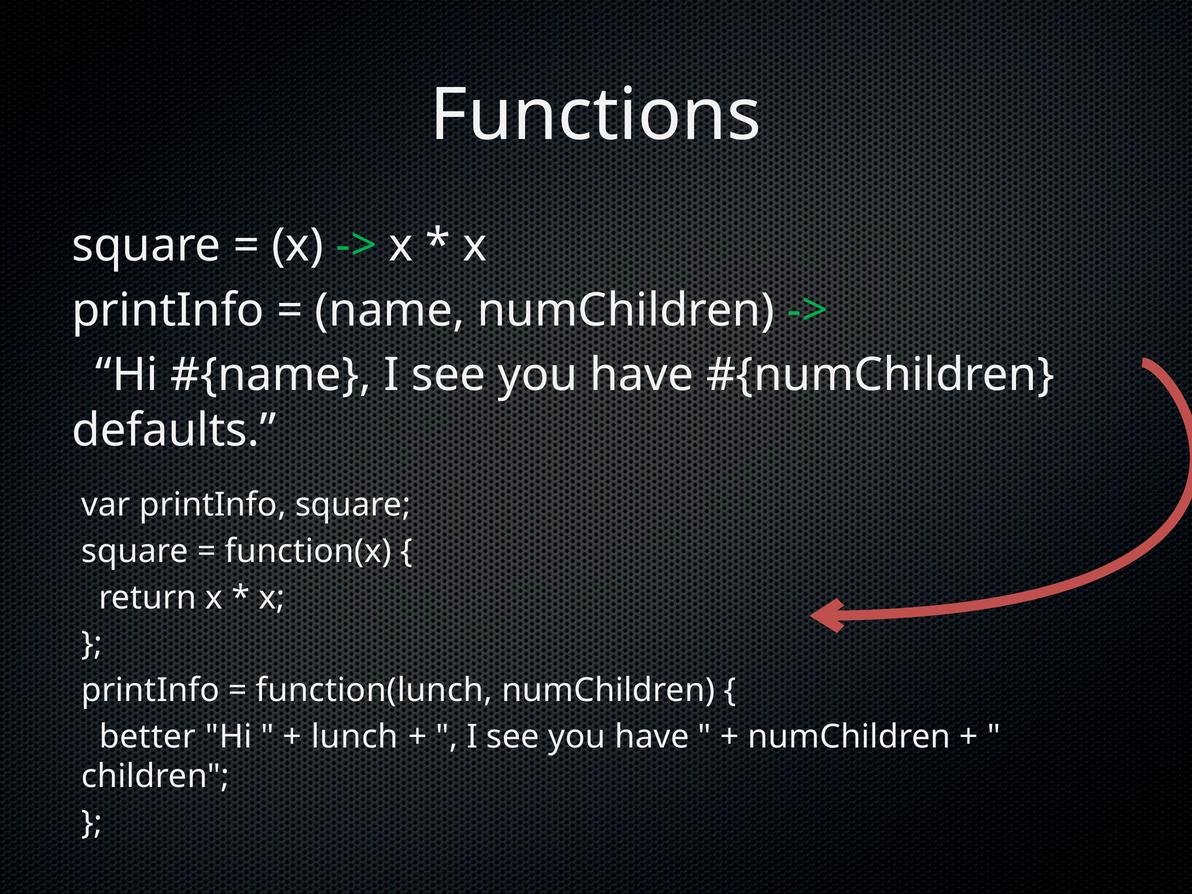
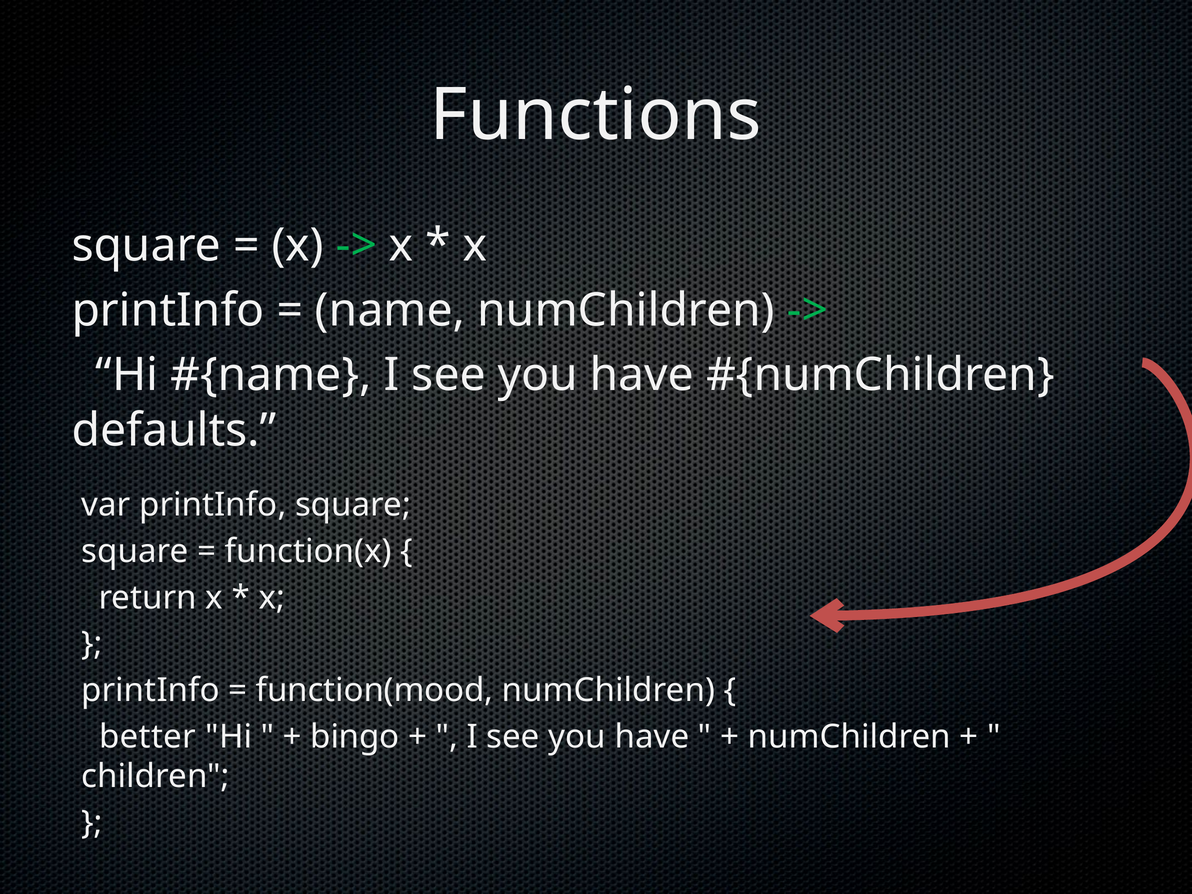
function(lunch: function(lunch -> function(mood
lunch: lunch -> bingo
